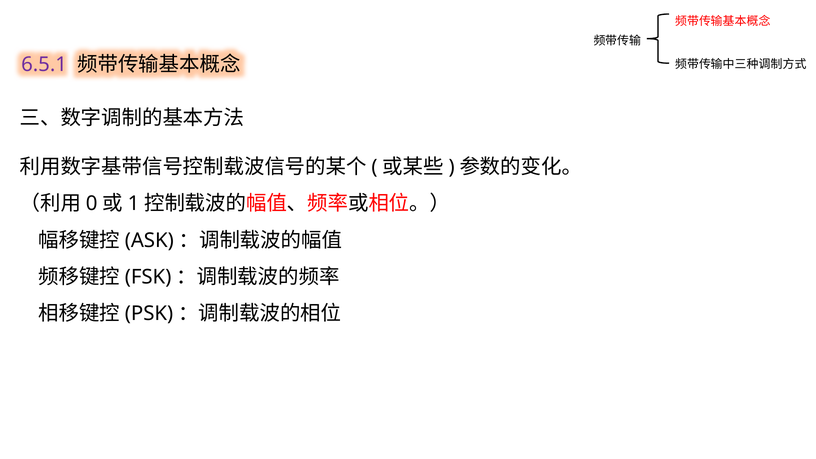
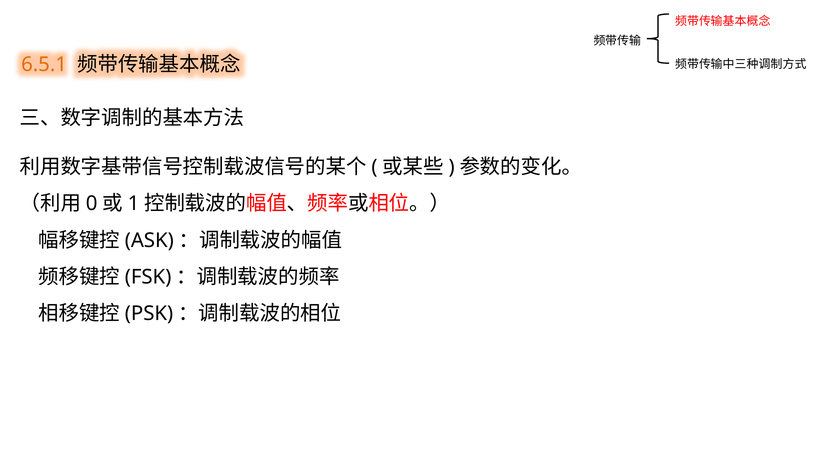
6.5.1 colour: purple -> orange
